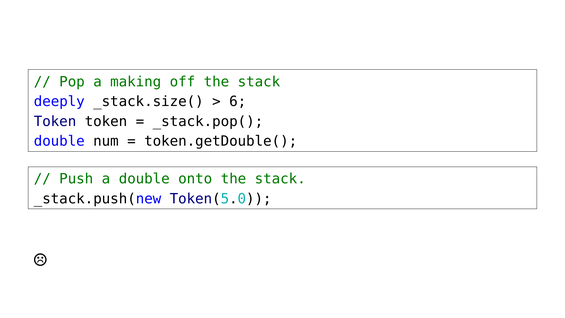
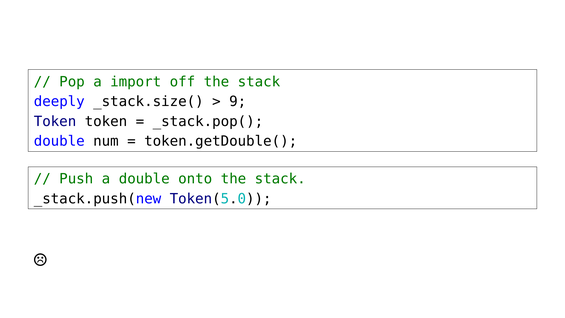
making: making -> import
6: 6 -> 9
